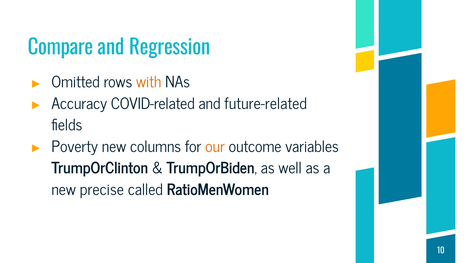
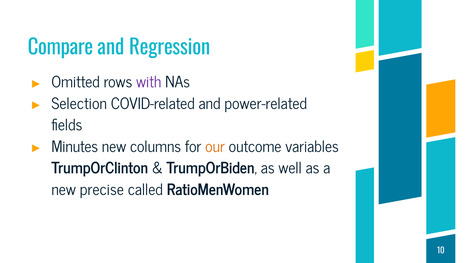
with colour: orange -> purple
Accuracy: Accuracy -> Selection
future-related: future-related -> power-related
Poverty: Poverty -> Minutes
